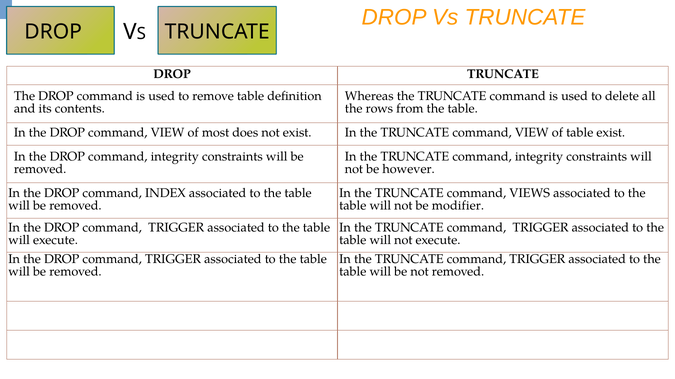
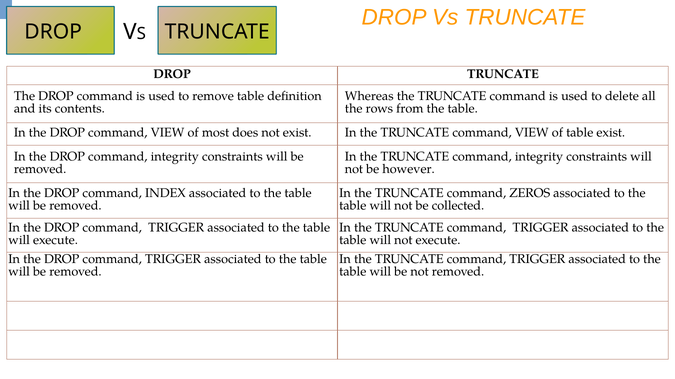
VIEWS: VIEWS -> ZEROS
modifier: modifier -> collected
